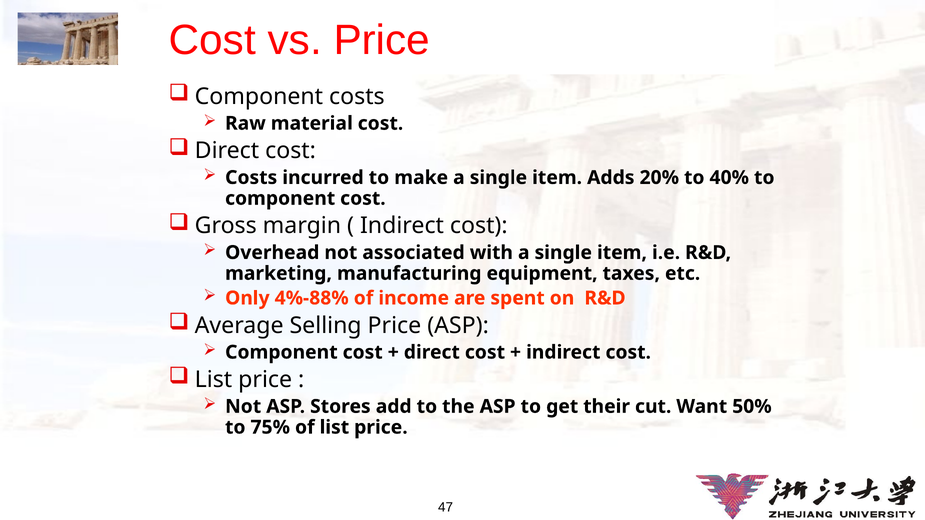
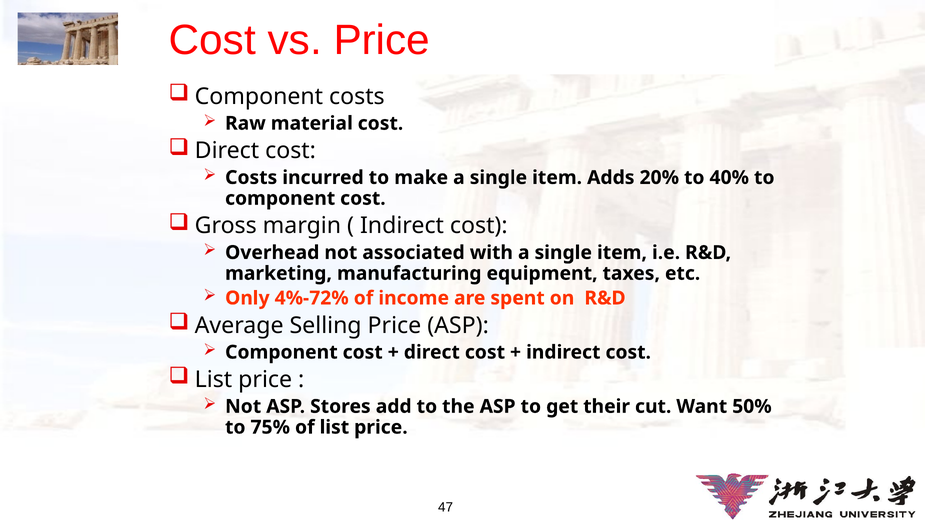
4%-88%: 4%-88% -> 4%-72%
